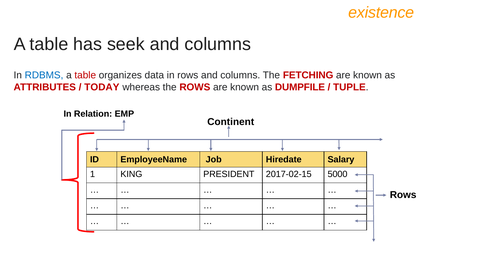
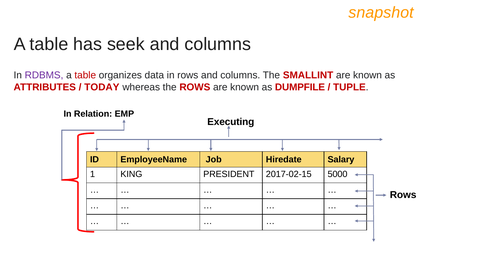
existence: existence -> snapshot
RDBMS colour: blue -> purple
FETCHING: FETCHING -> SMALLINT
Continent: Continent -> Executing
